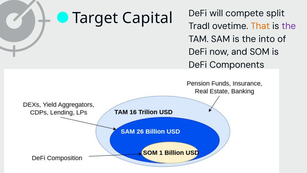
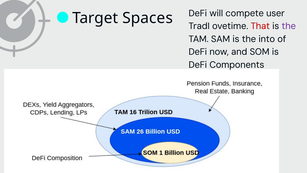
Capital: Capital -> Spaces
split: split -> user
That colour: orange -> red
